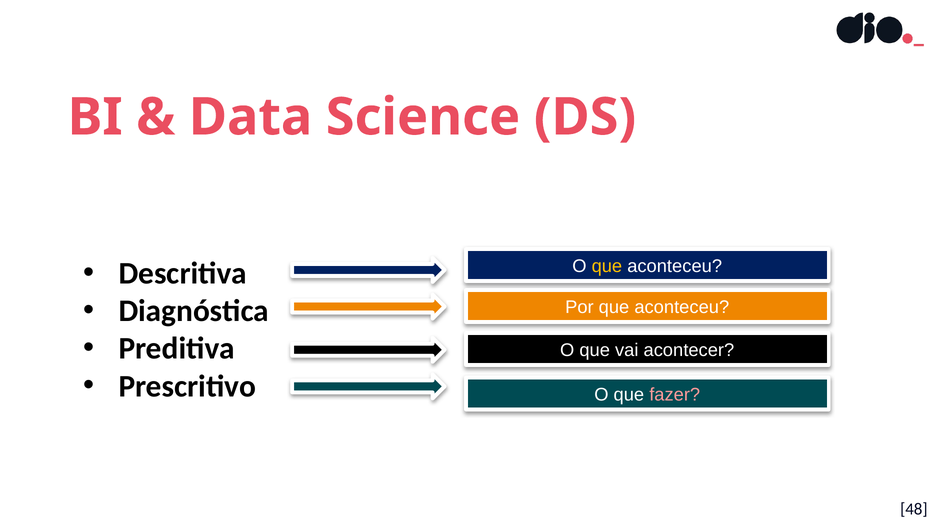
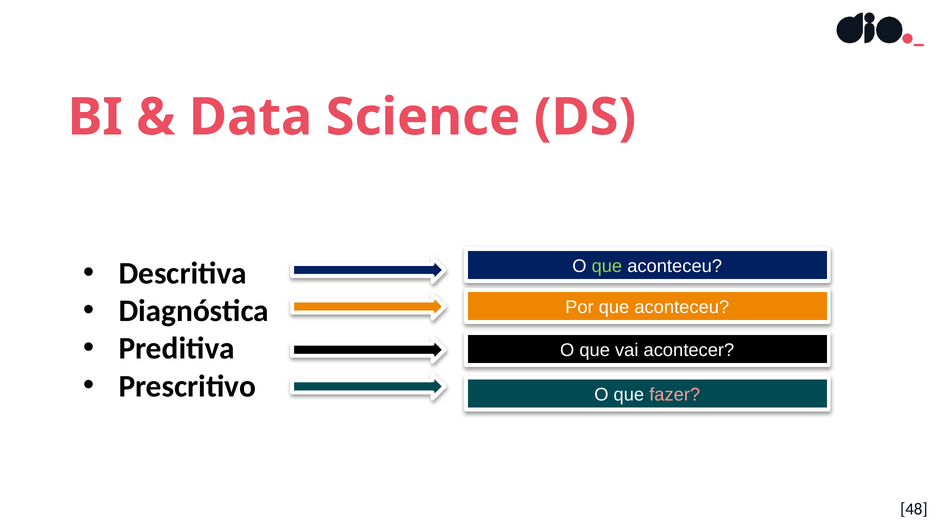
que at (607, 266) colour: yellow -> light green
